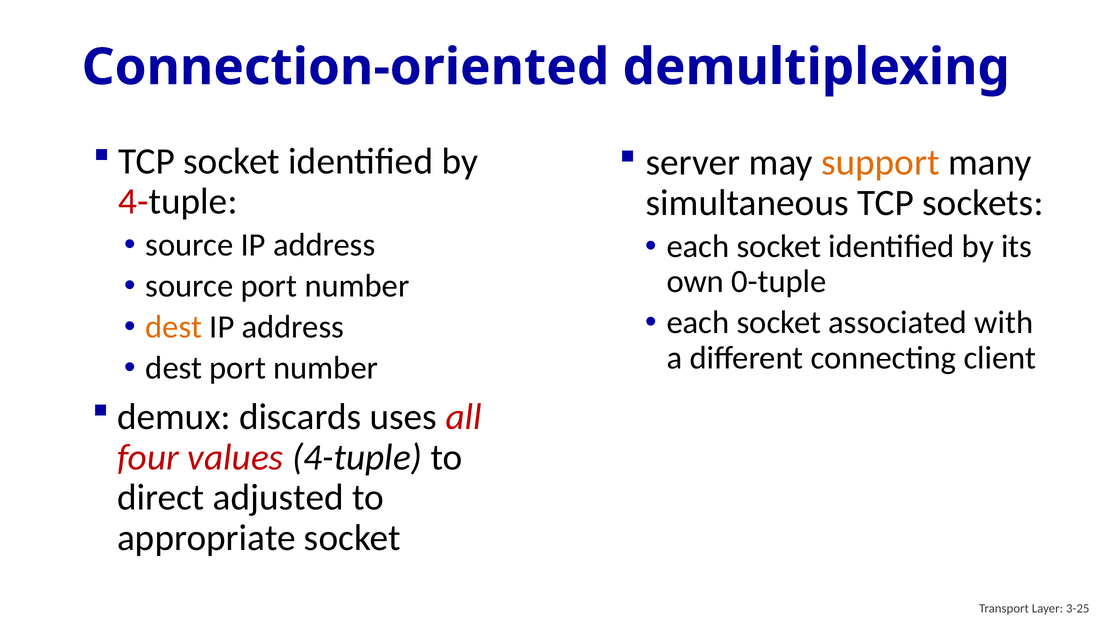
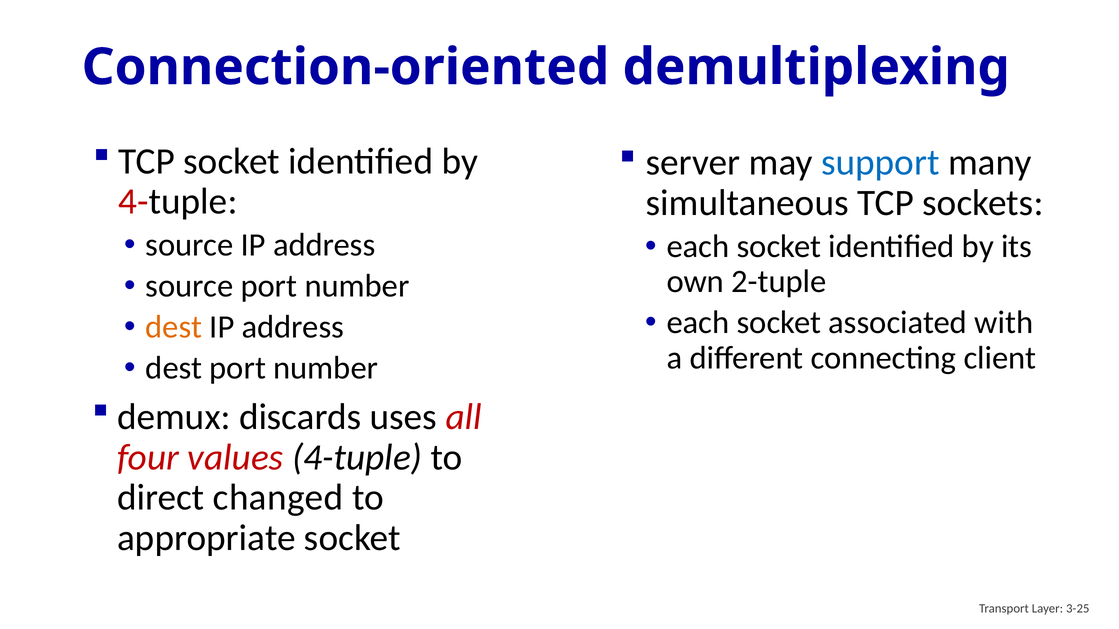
support colour: orange -> blue
0-tuple: 0-tuple -> 2-tuple
adjusted: adjusted -> changed
